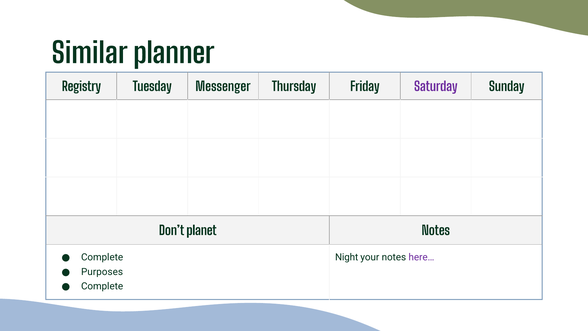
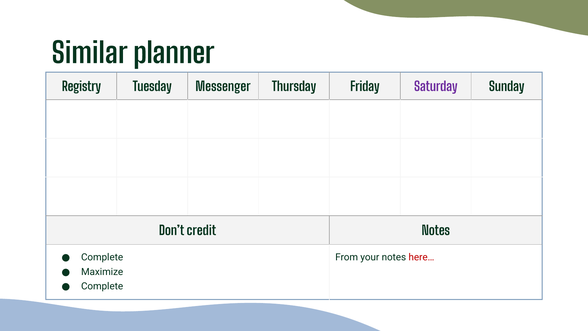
planet: planet -> credit
Night: Night -> From
here… colour: purple -> red
Purposes: Purposes -> Maximize
